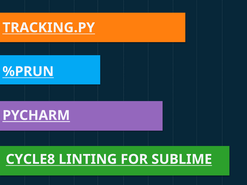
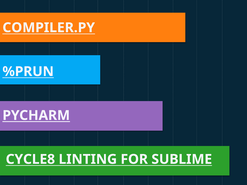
TRACKING.PY: TRACKING.PY -> COMPILER.PY
